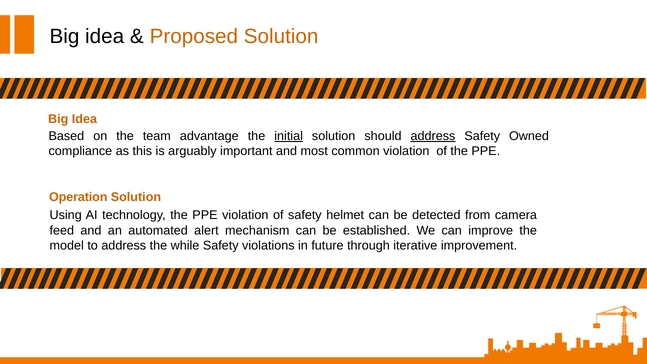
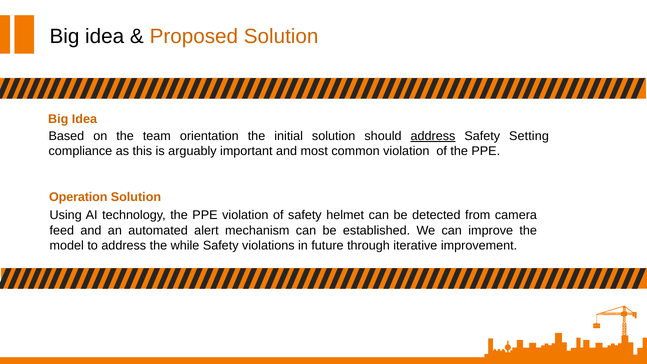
advantage: advantage -> orientation
initial underline: present -> none
Owned: Owned -> Setting
